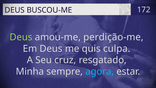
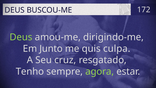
perdição-me: perdição-me -> dirigindo-me
Em Deus: Deus -> Junto
Minha: Minha -> Tenho
agora colour: light blue -> light green
